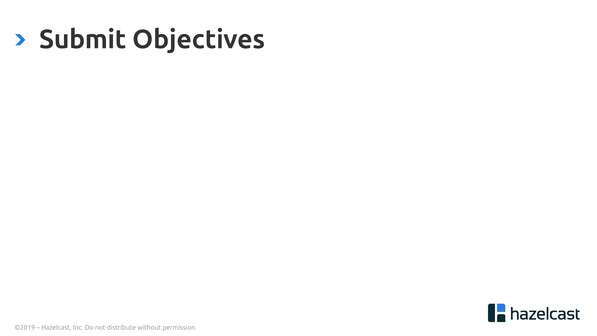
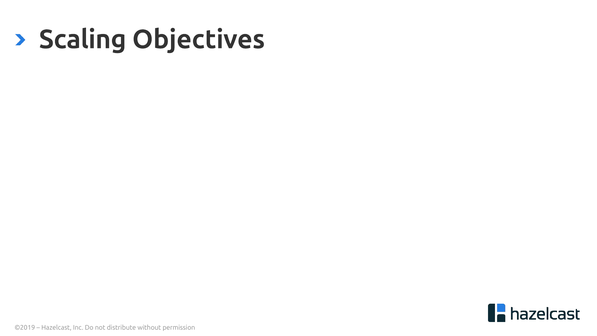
Submit: Submit -> Scaling
